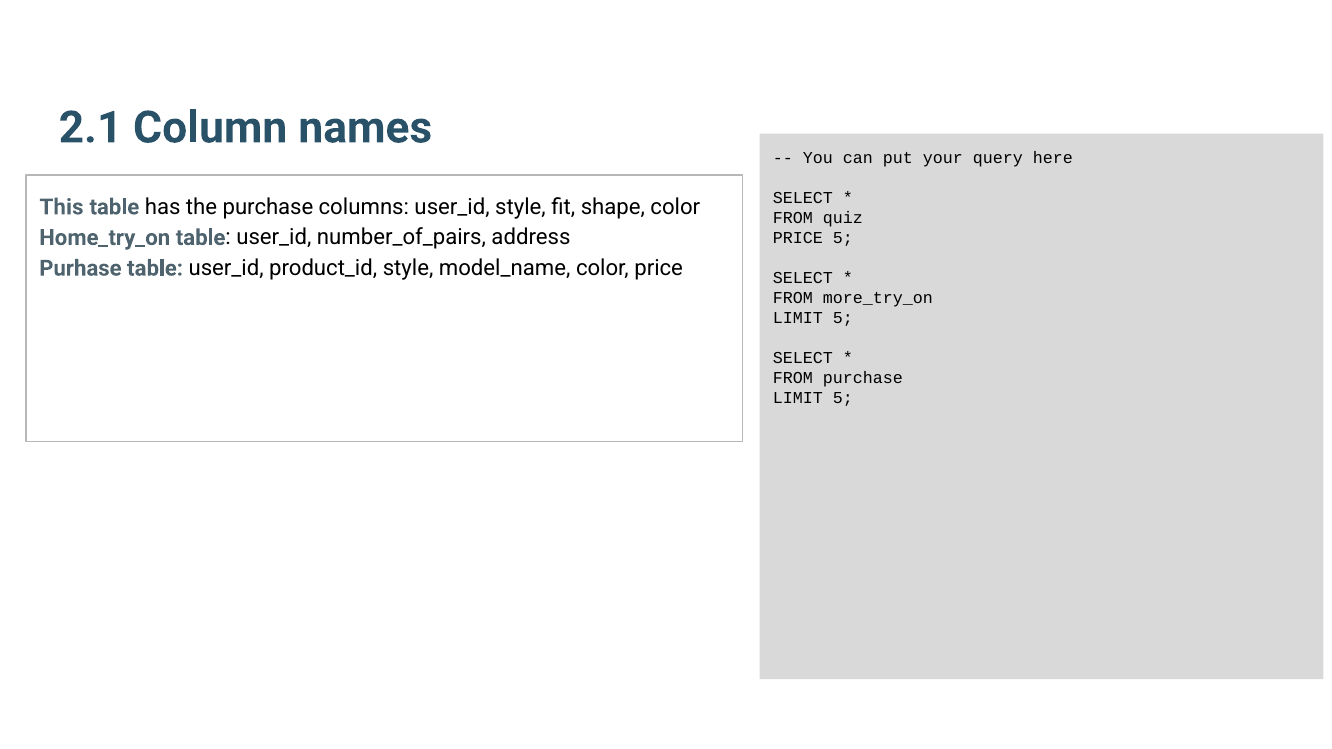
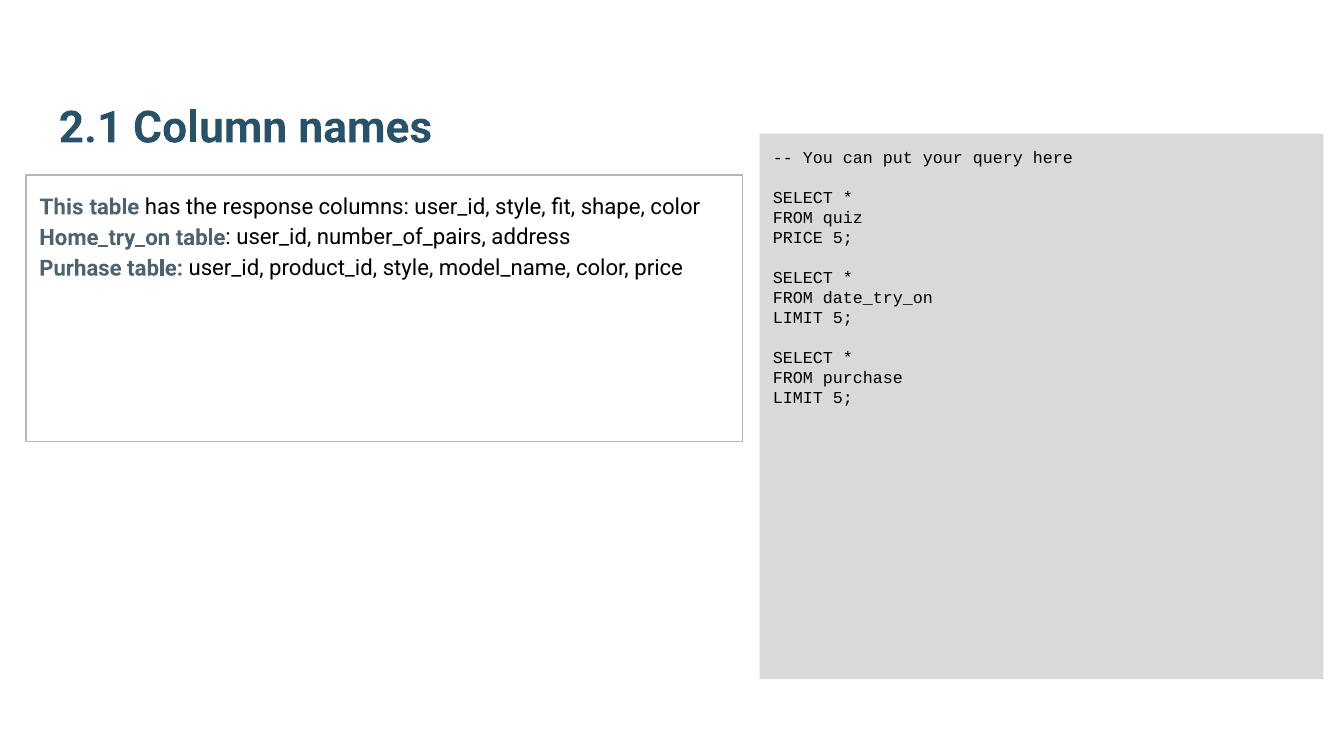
the purchase: purchase -> response
more_try_on: more_try_on -> date_try_on
